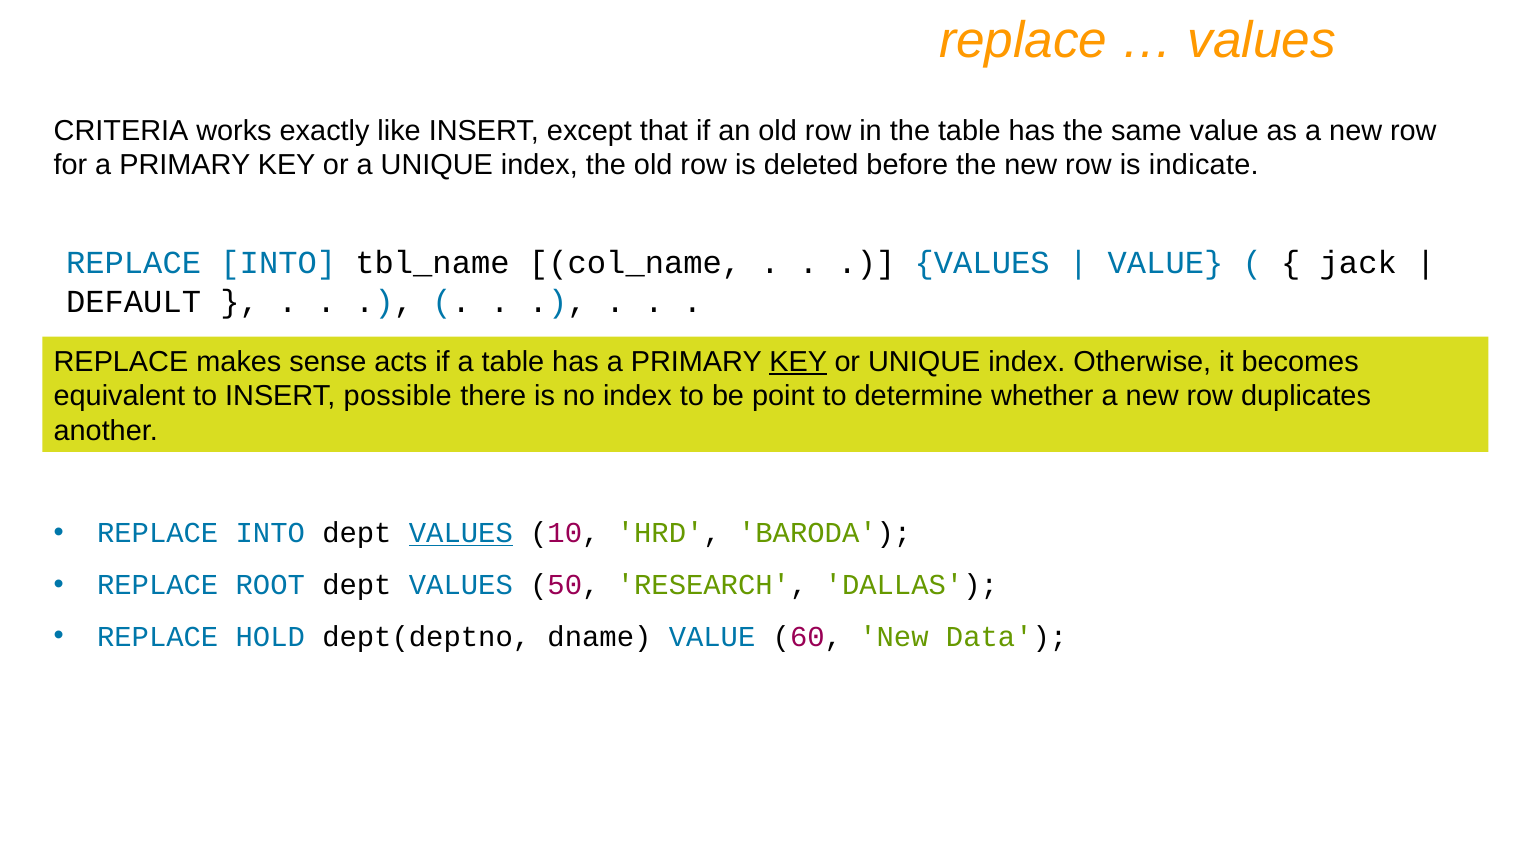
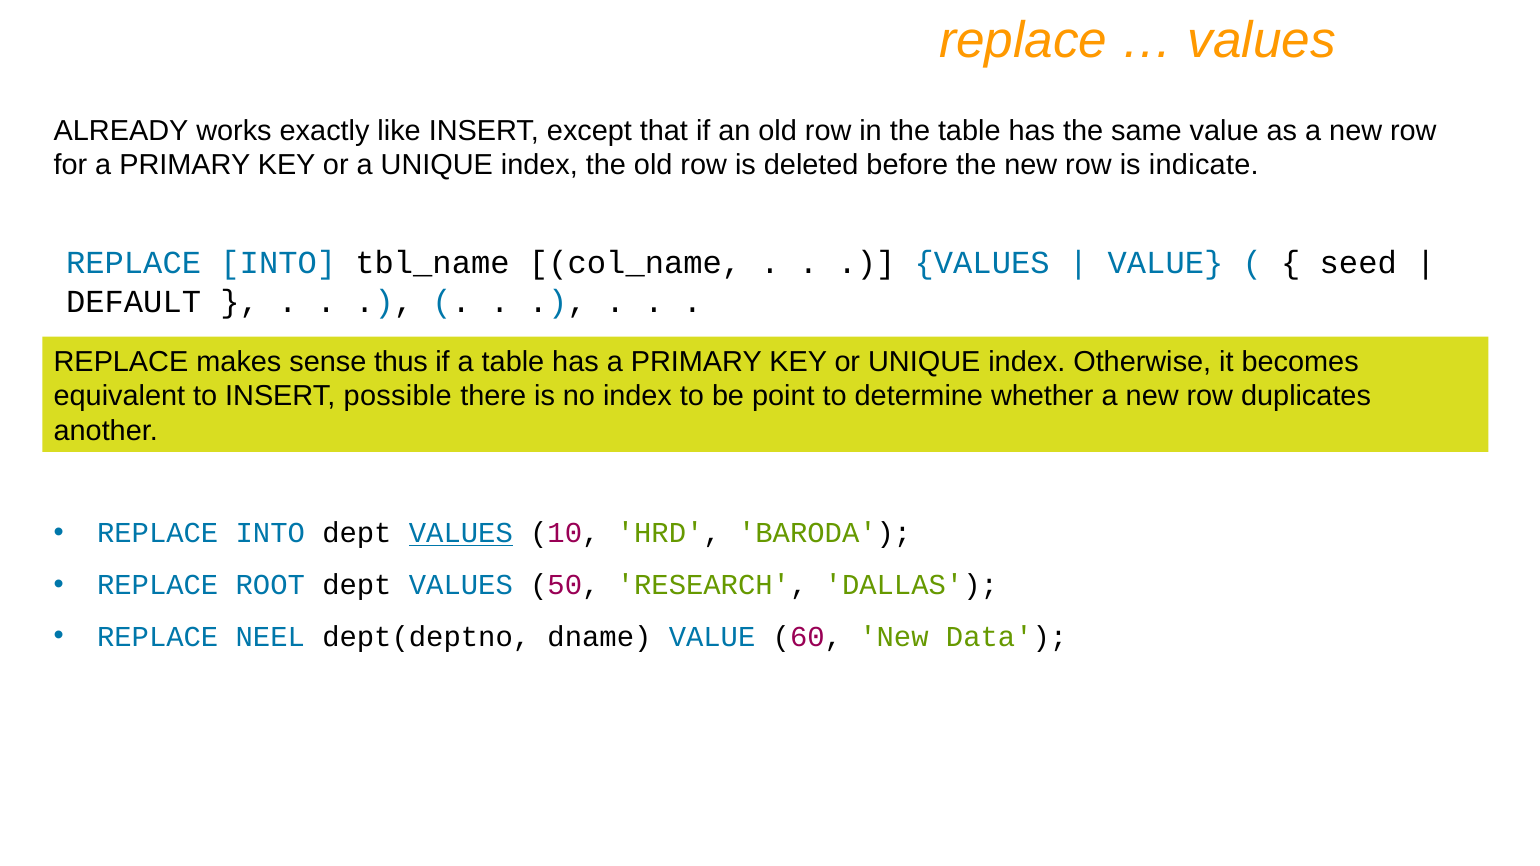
CRITERIA: CRITERIA -> ALREADY
jack: jack -> seed
acts: acts -> thus
KEY at (798, 362) underline: present -> none
HOLD: HOLD -> NEEL
